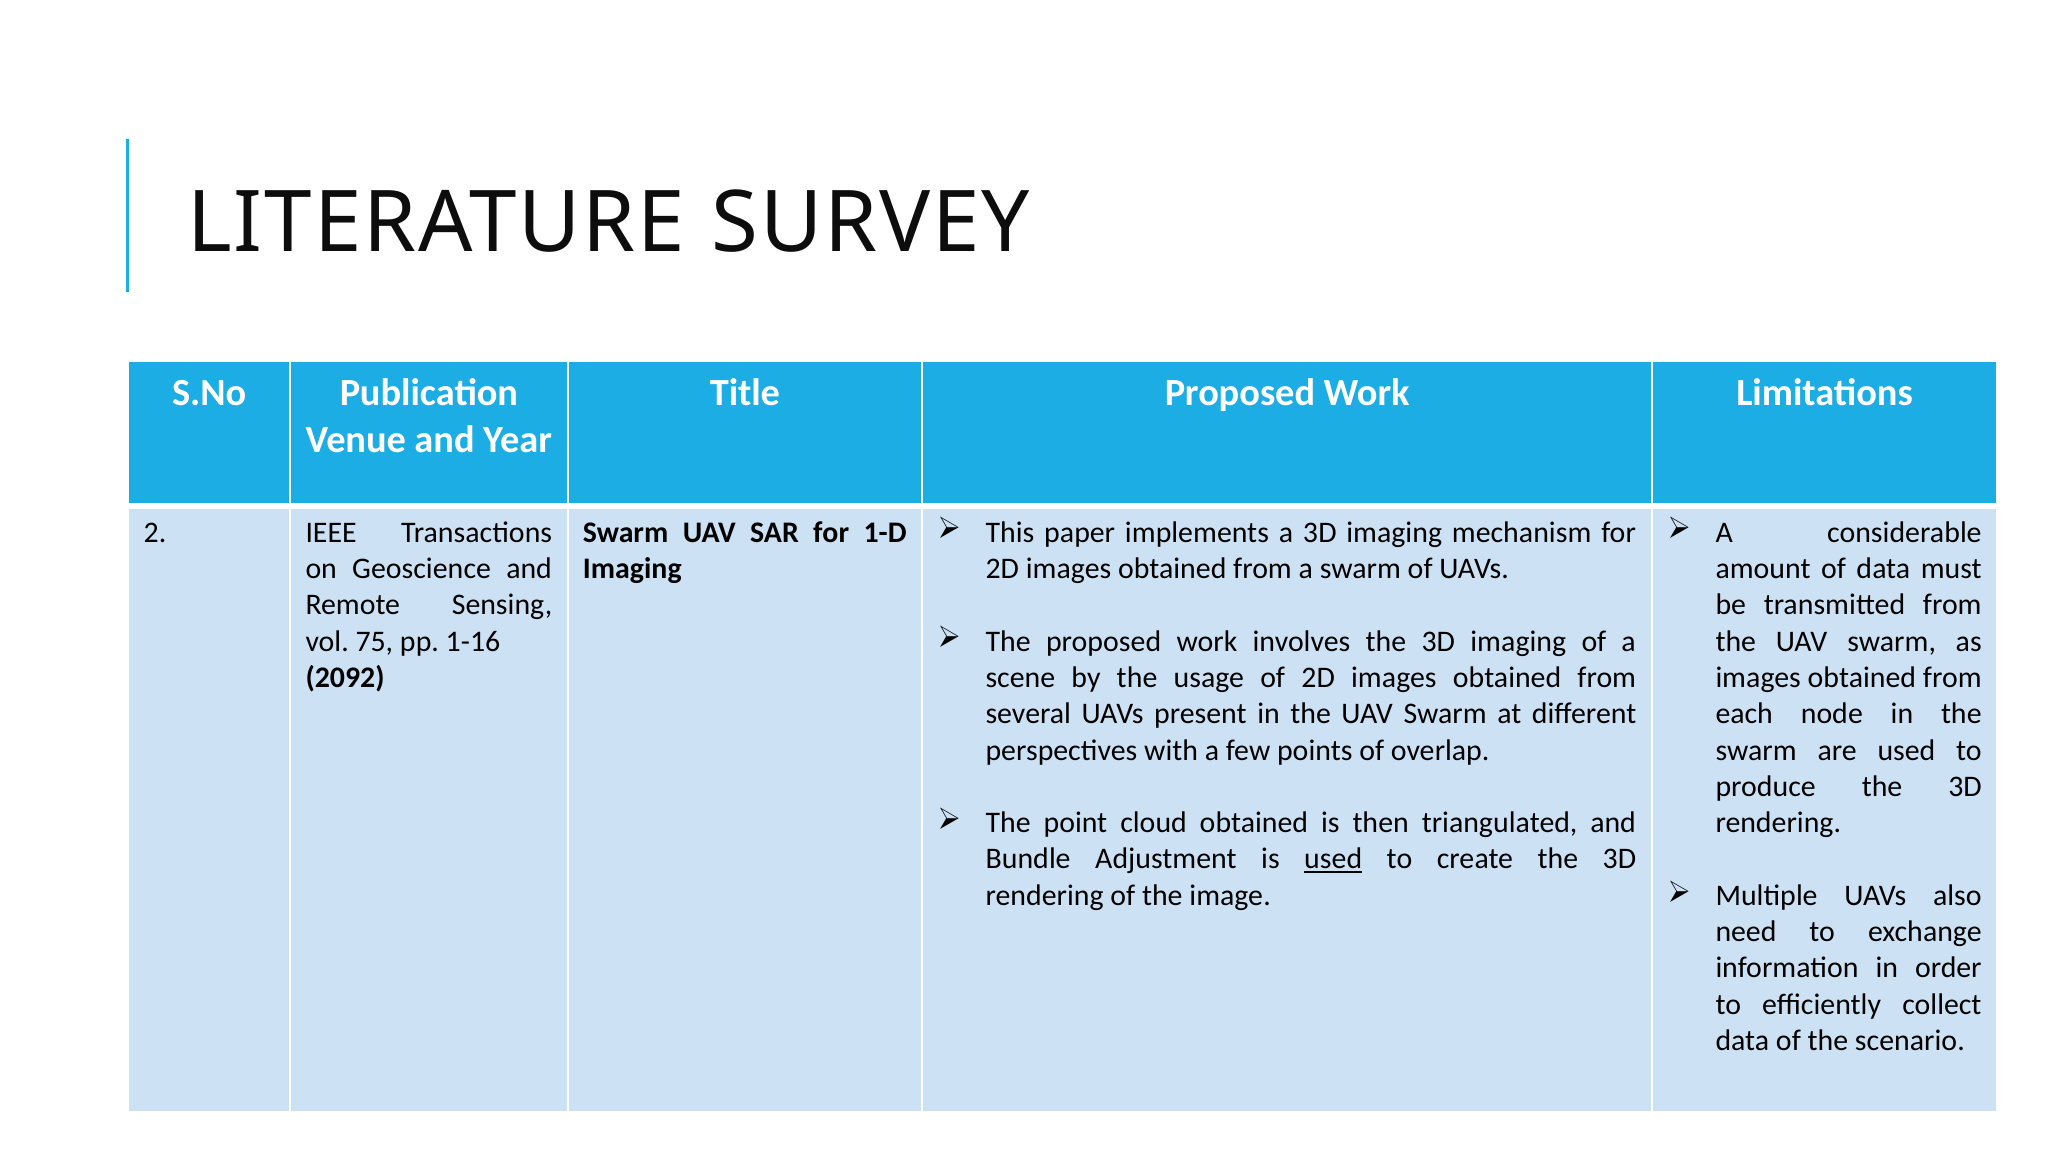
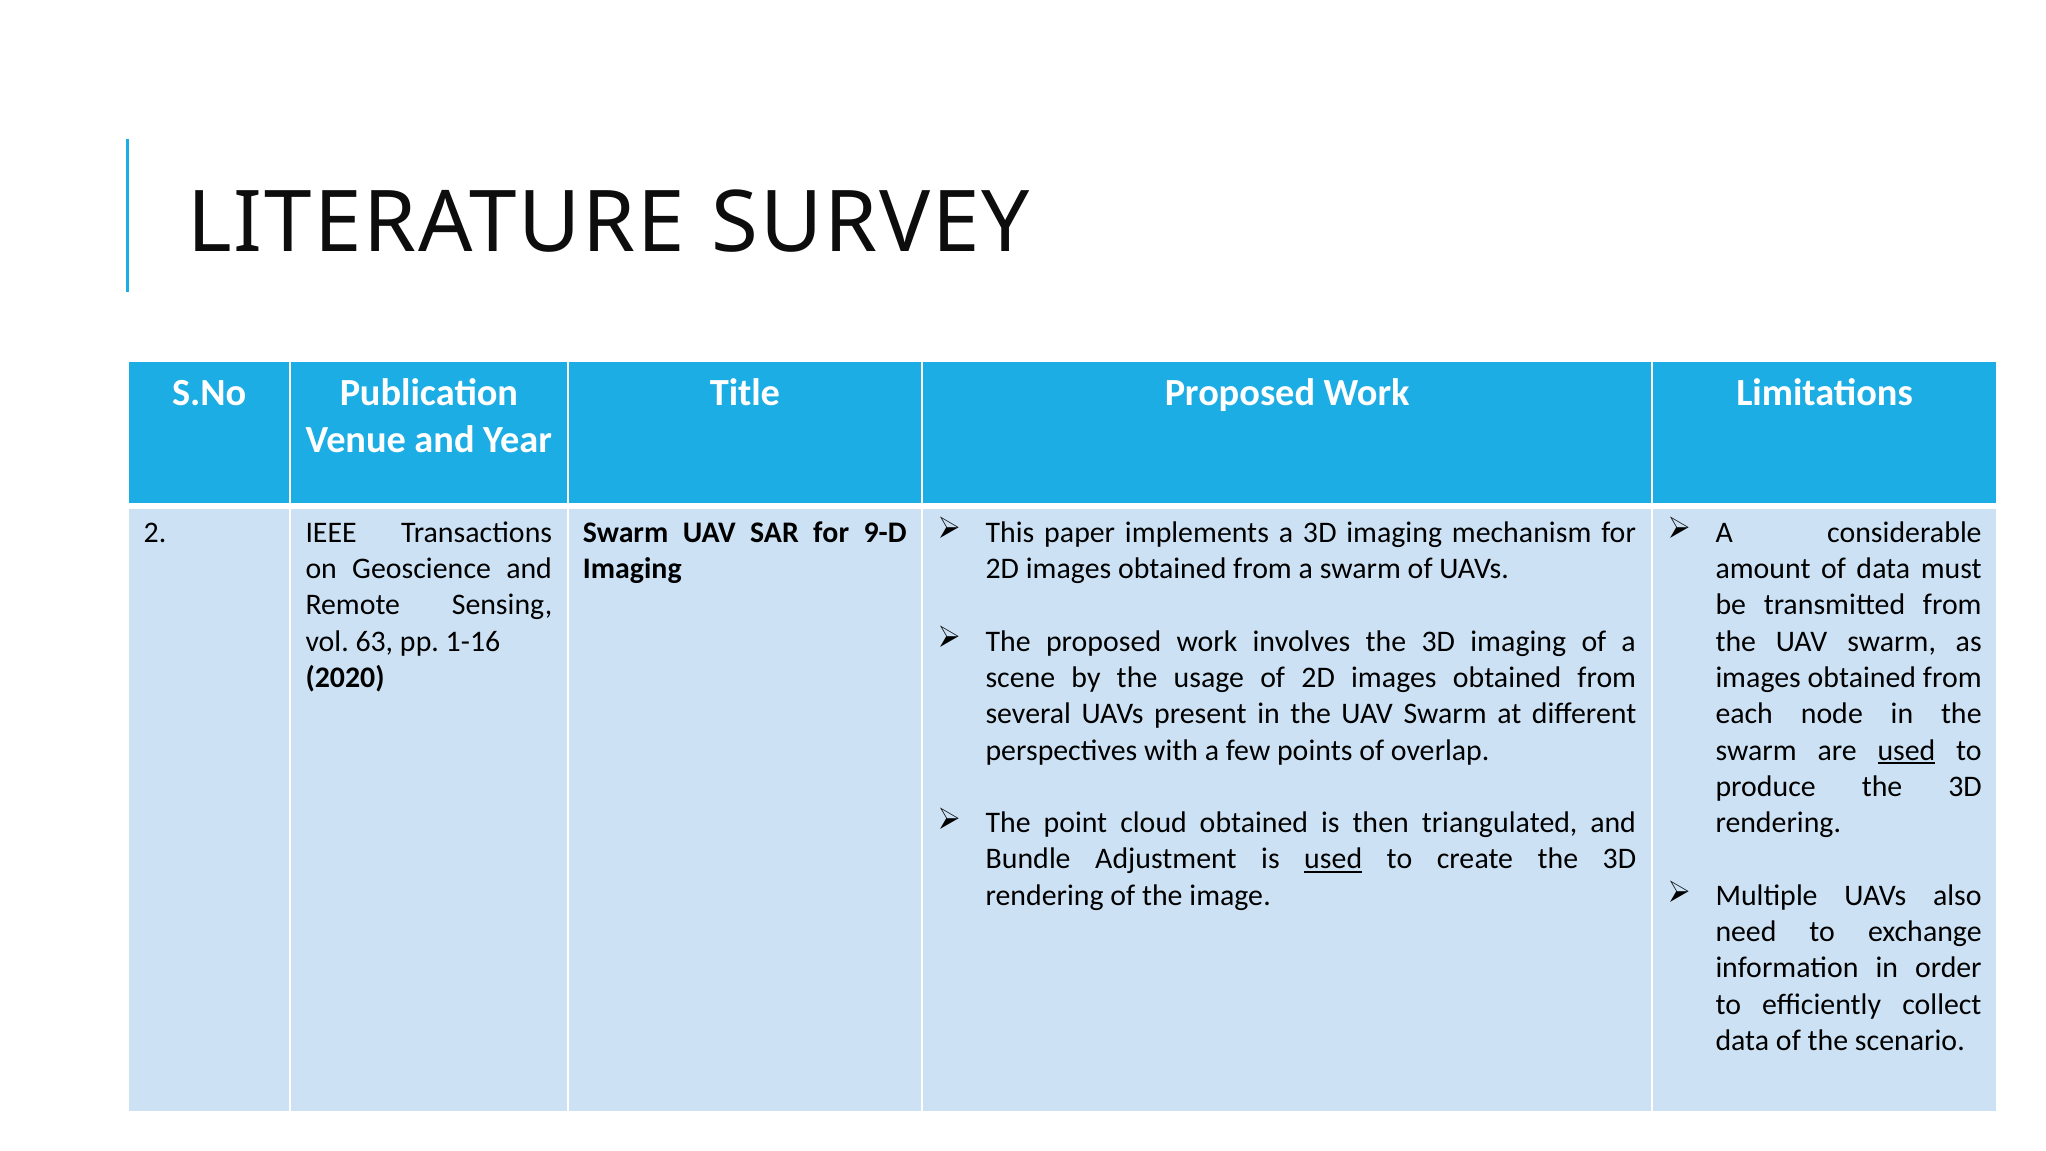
1-D: 1-D -> 9-D
75: 75 -> 63
2092: 2092 -> 2020
used at (1906, 750) underline: none -> present
